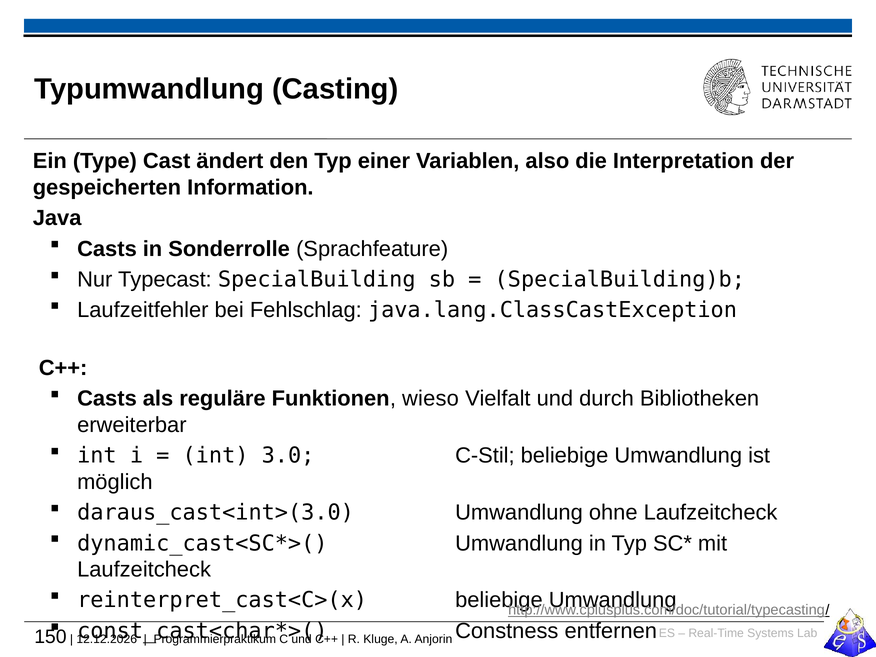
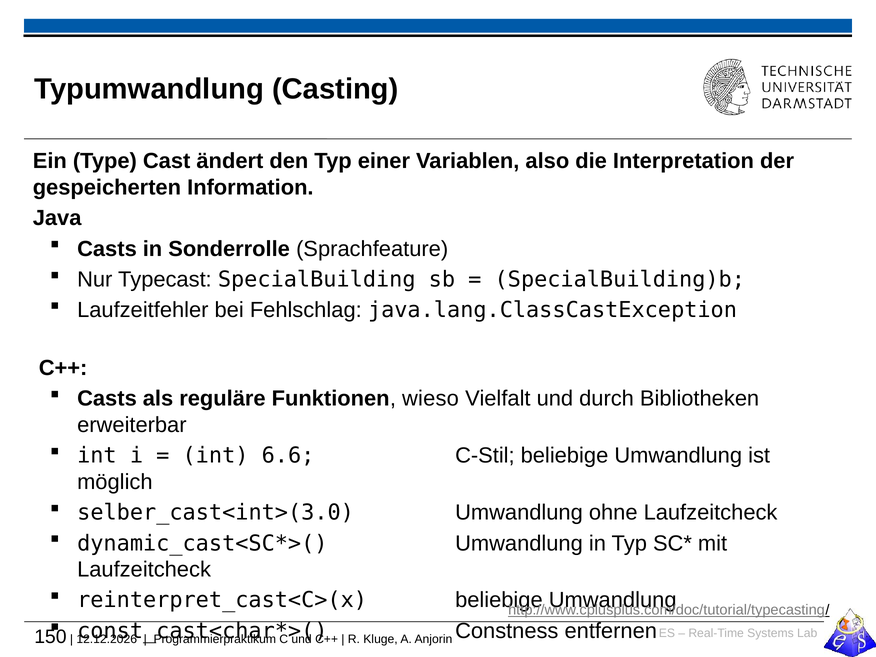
3.0: 3.0 -> 6.6
daraus_cast<int>(3.0: daraus_cast<int>(3.0 -> selber_cast<int>(3.0
